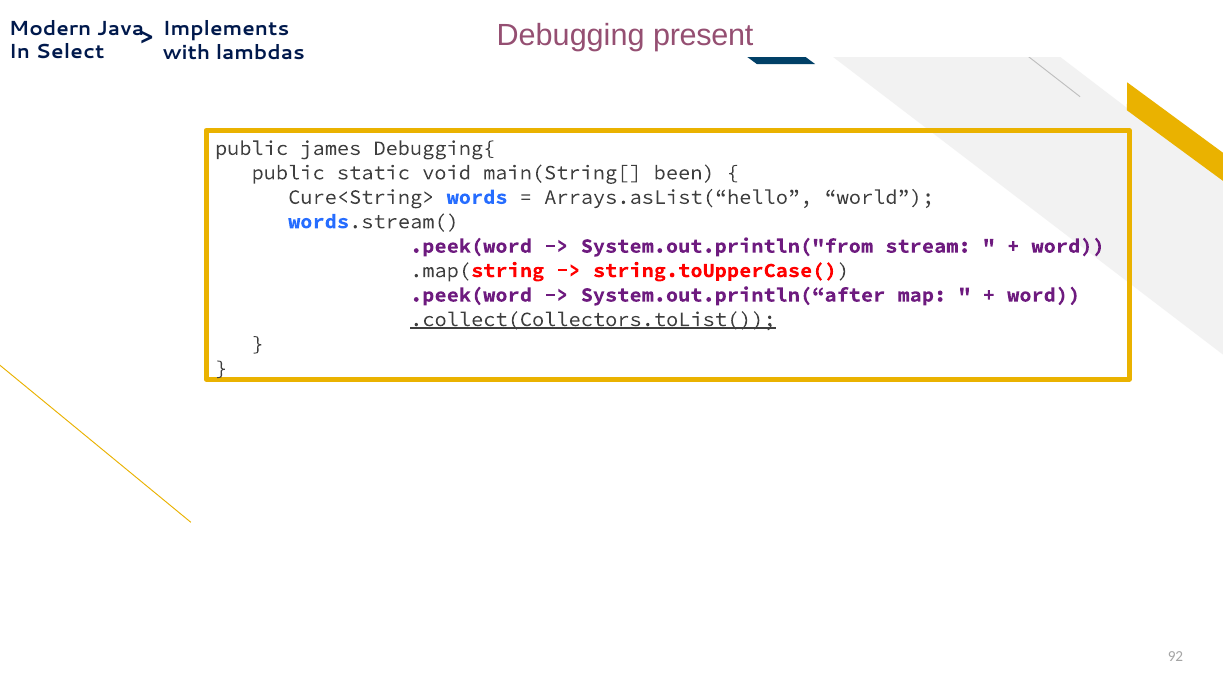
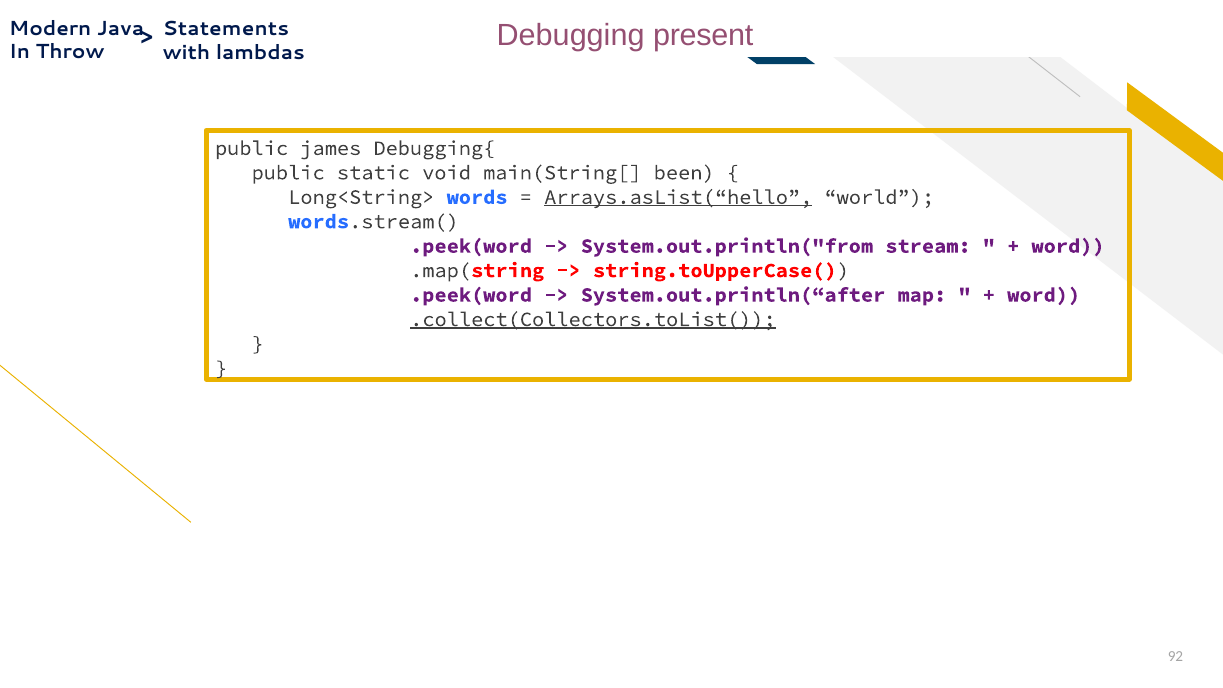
Implements: Implements -> Statements
Select: Select -> Throw
Cure<String>: Cure<String> -> Long<String>
Arrays.asList(“hello underline: none -> present
